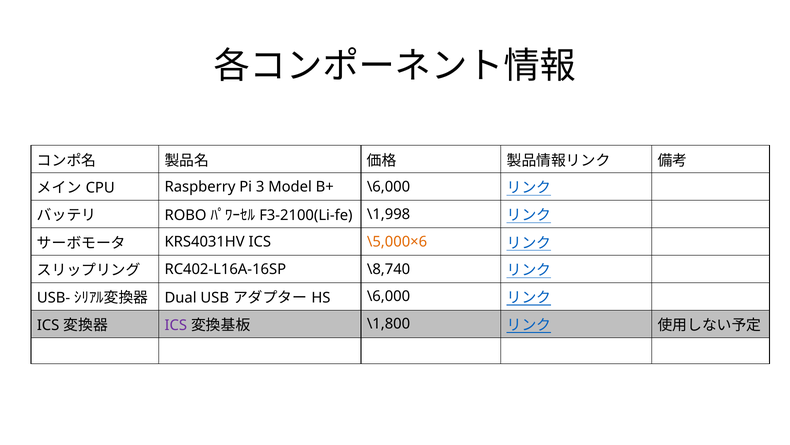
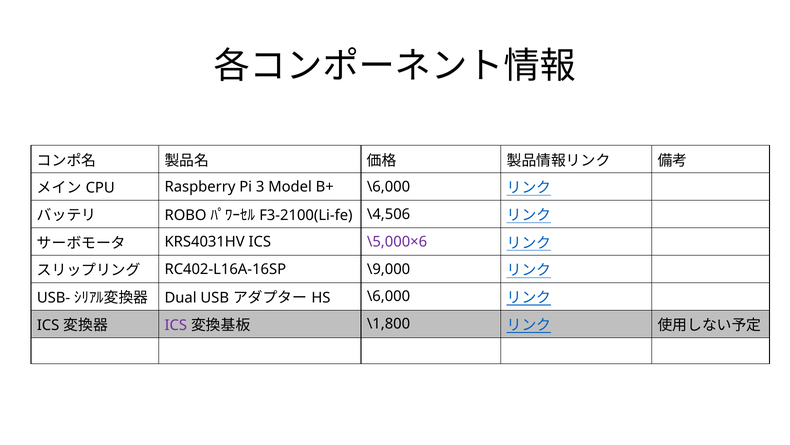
\1,998: \1,998 -> \4,506
\5,000×6 colour: orange -> purple
\8,740: \8,740 -> \9,000
